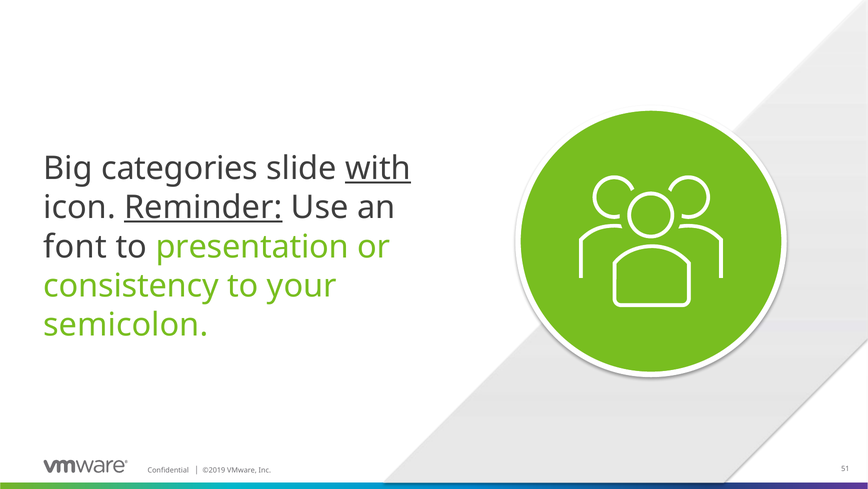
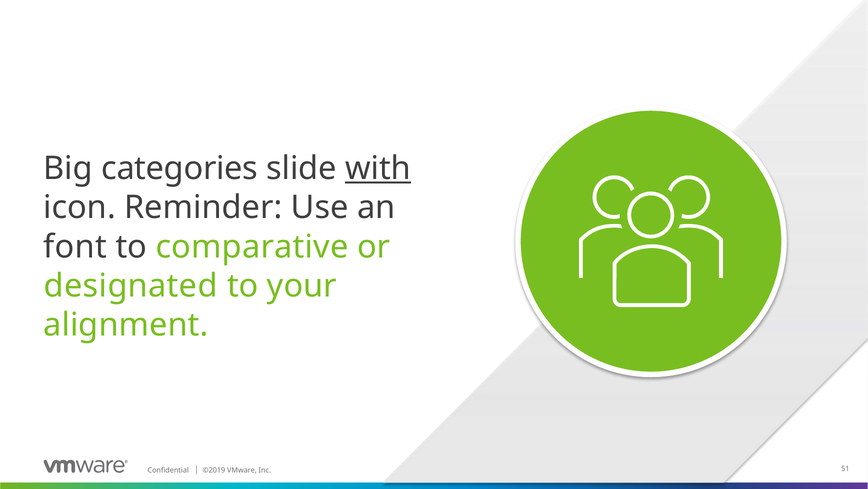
Reminder underline: present -> none
presentation: presentation -> comparative
consistency: consistency -> designated
semicolon: semicolon -> alignment
